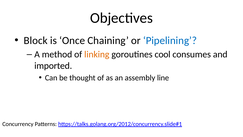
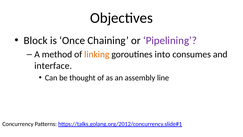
Pipelining colour: blue -> purple
cool: cool -> into
imported: imported -> interface
